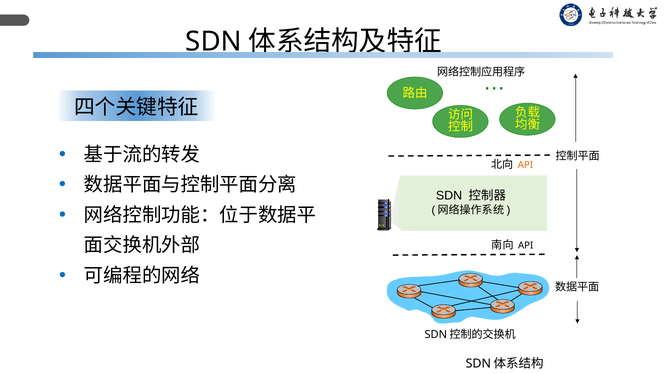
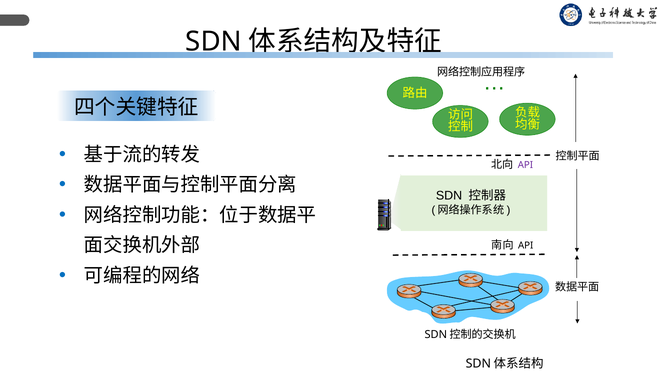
API at (525, 165) colour: orange -> purple
